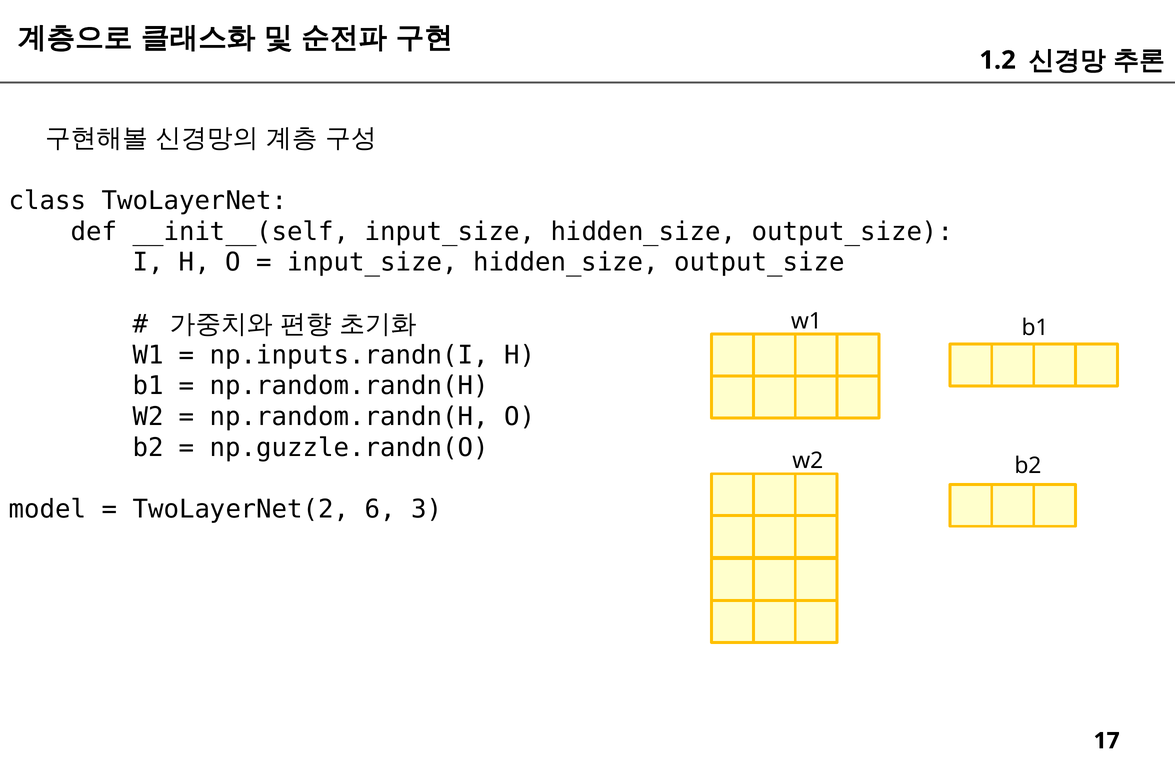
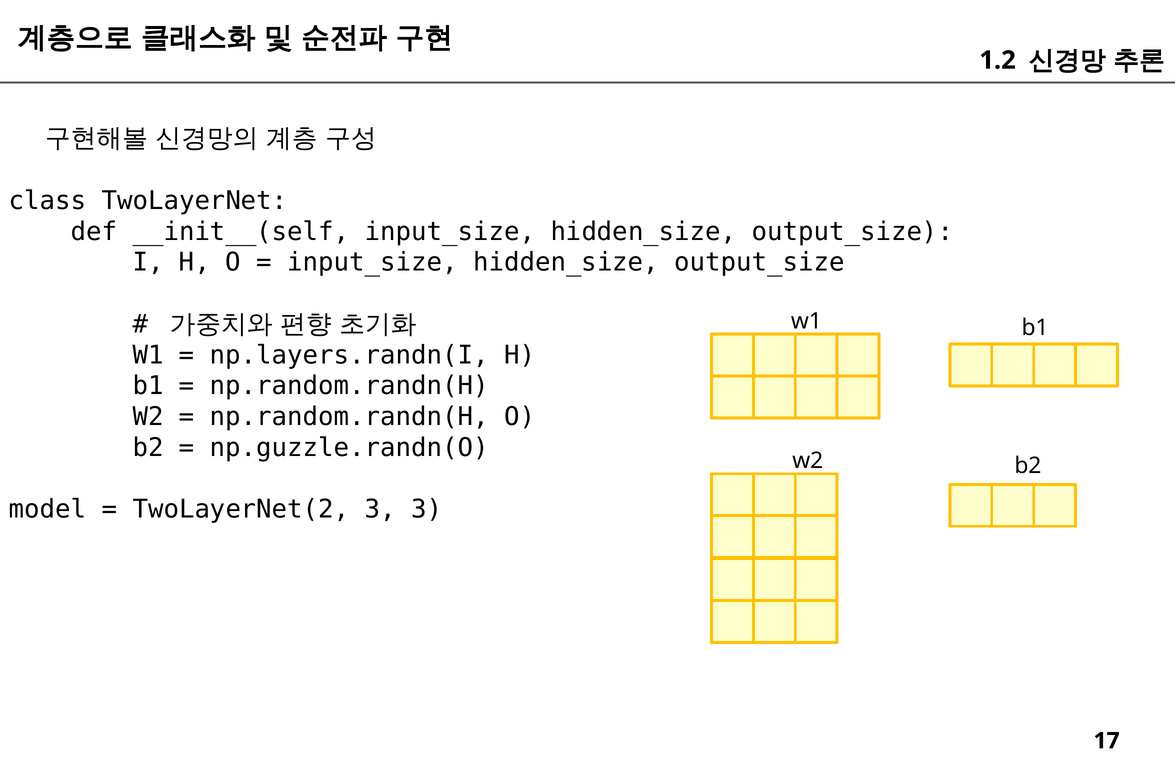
np.inputs.randn(I: np.inputs.randn(I -> np.layers.randn(I
TwoLayerNet(2 6: 6 -> 3
